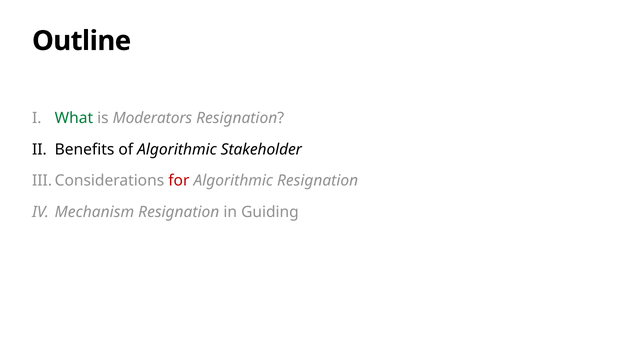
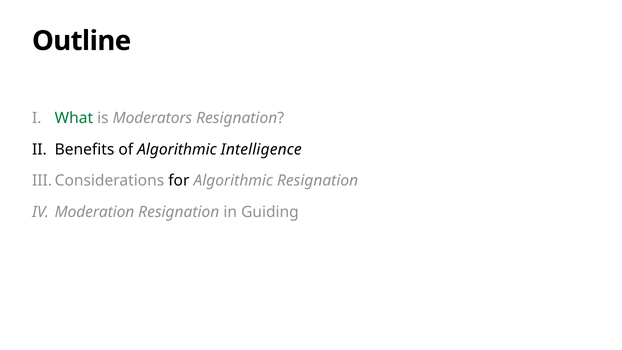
Stakeholder: Stakeholder -> Intelligence
for colour: red -> black
Mechanism: Mechanism -> Moderation
